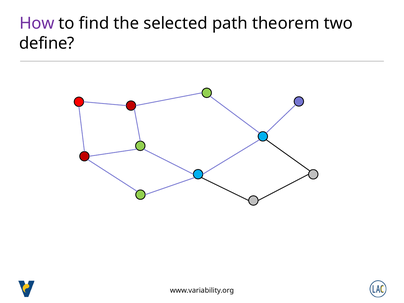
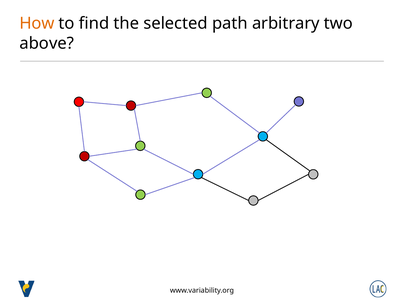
How colour: purple -> orange
theorem: theorem -> arbitrary
define: define -> above
